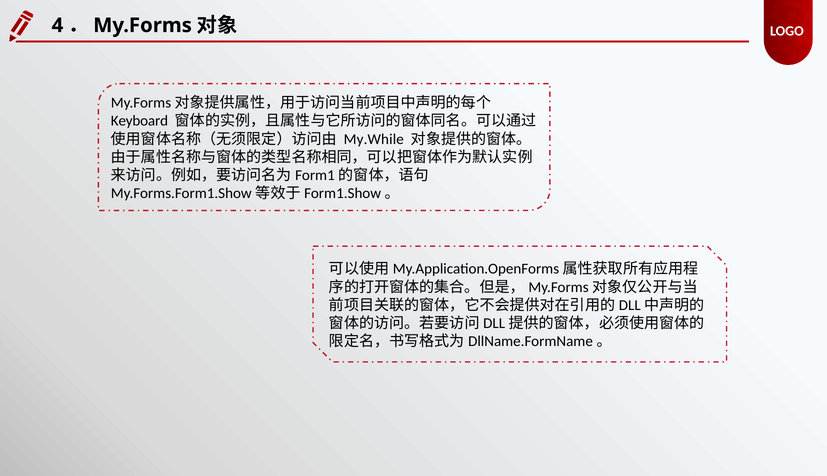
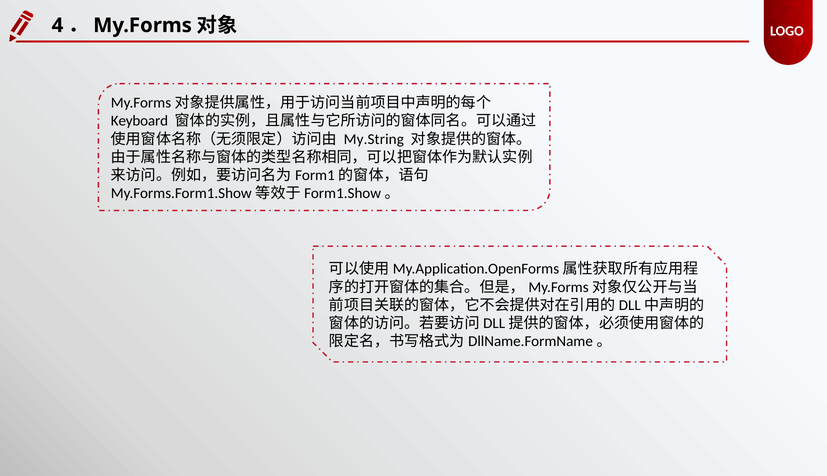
My.While: My.While -> My.String
